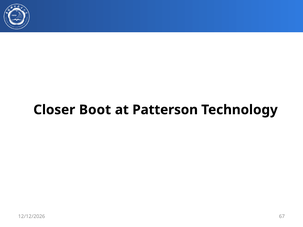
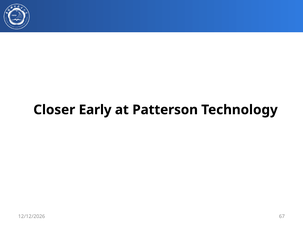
Boot: Boot -> Early
